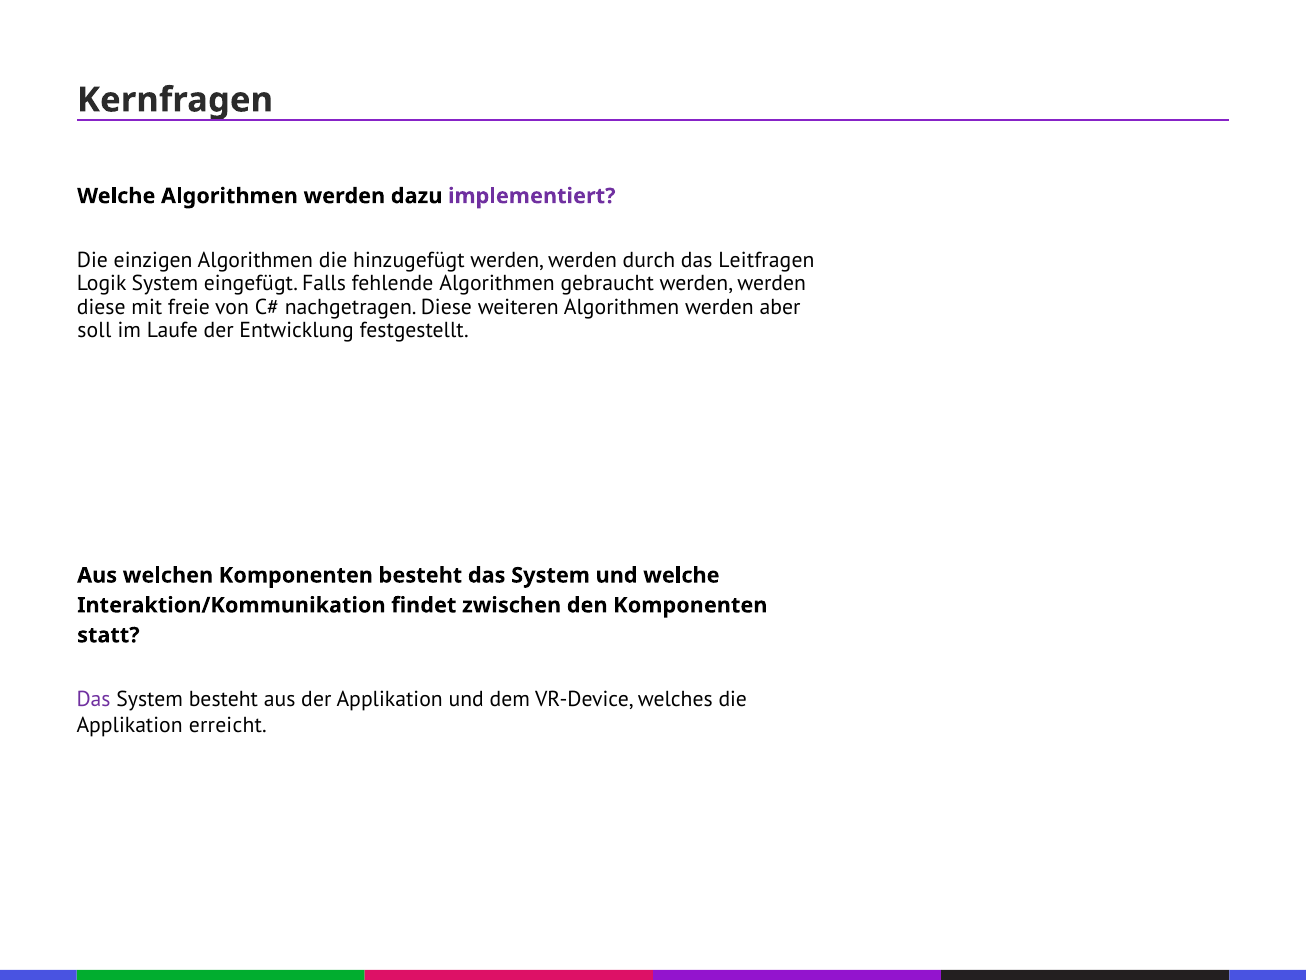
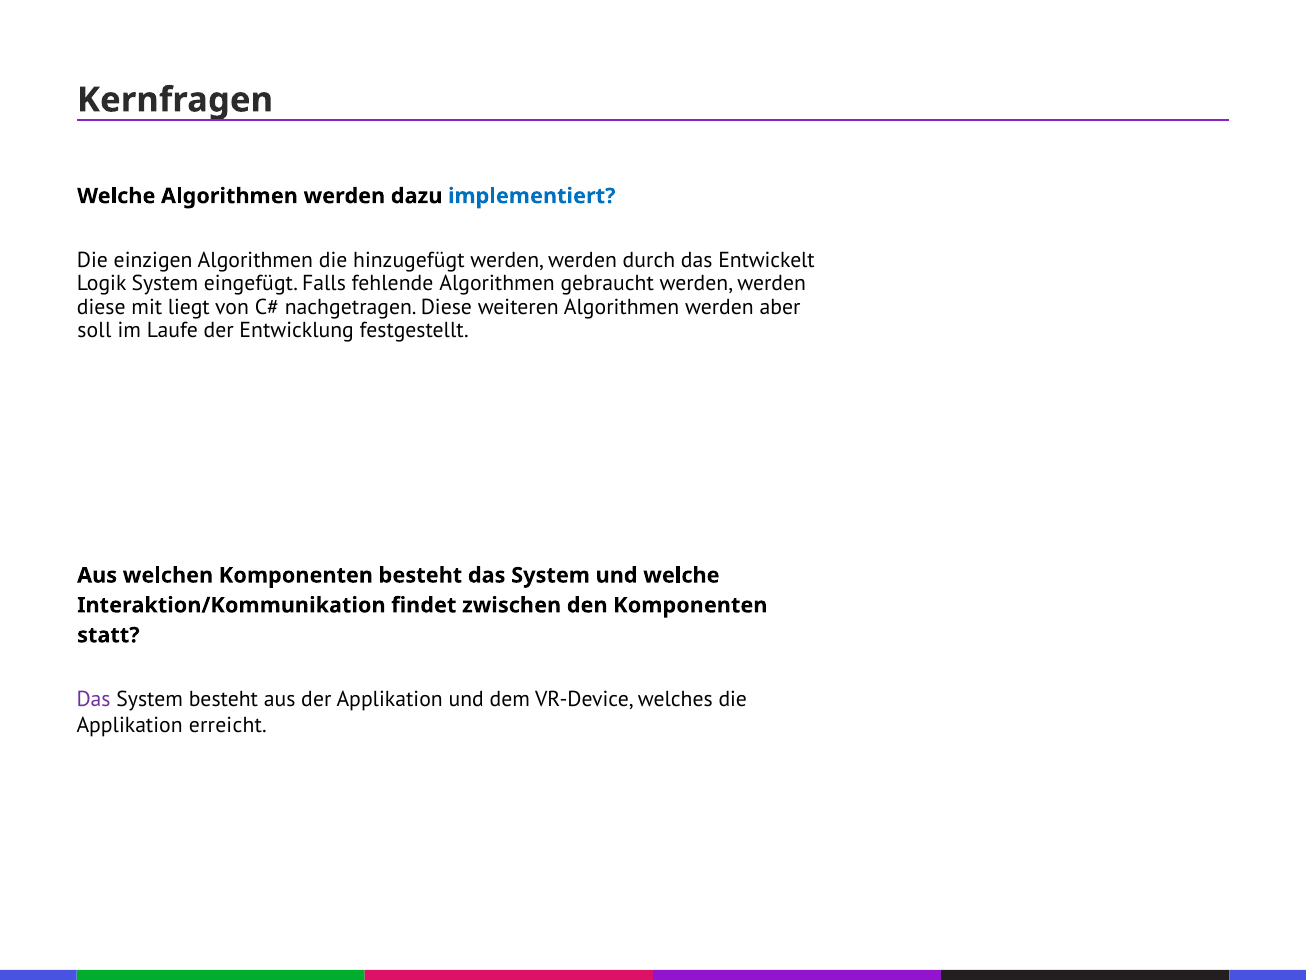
implementiert colour: purple -> blue
Leitfragen: Leitfragen -> Entwickelt
freie: freie -> liegt
